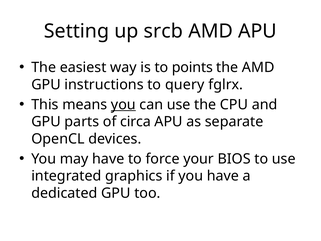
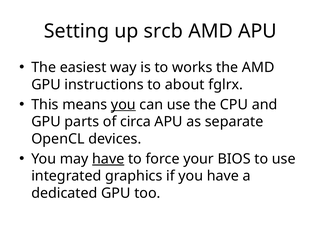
points: points -> works
query: query -> about
have at (108, 159) underline: none -> present
